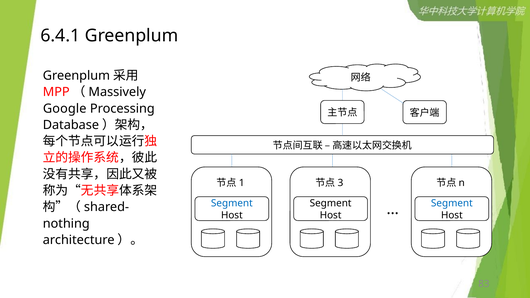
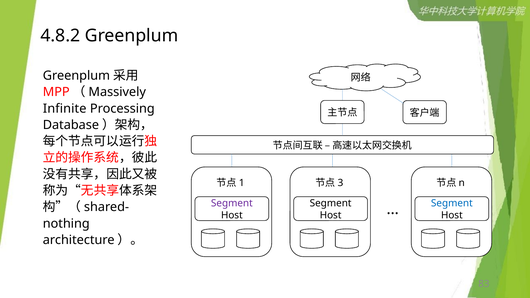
6.4.1: 6.4.1 -> 4.8.2
Google: Google -> Infinite
Segment at (232, 203) colour: blue -> purple
